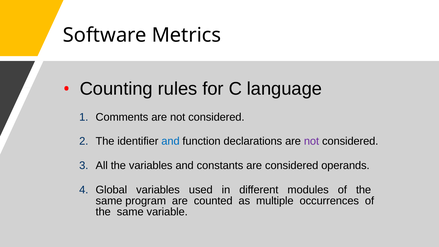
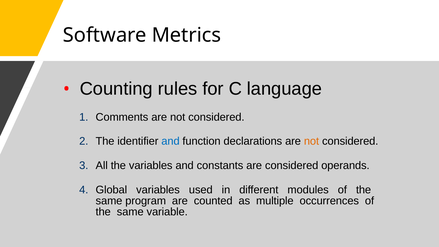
not at (312, 141) colour: purple -> orange
